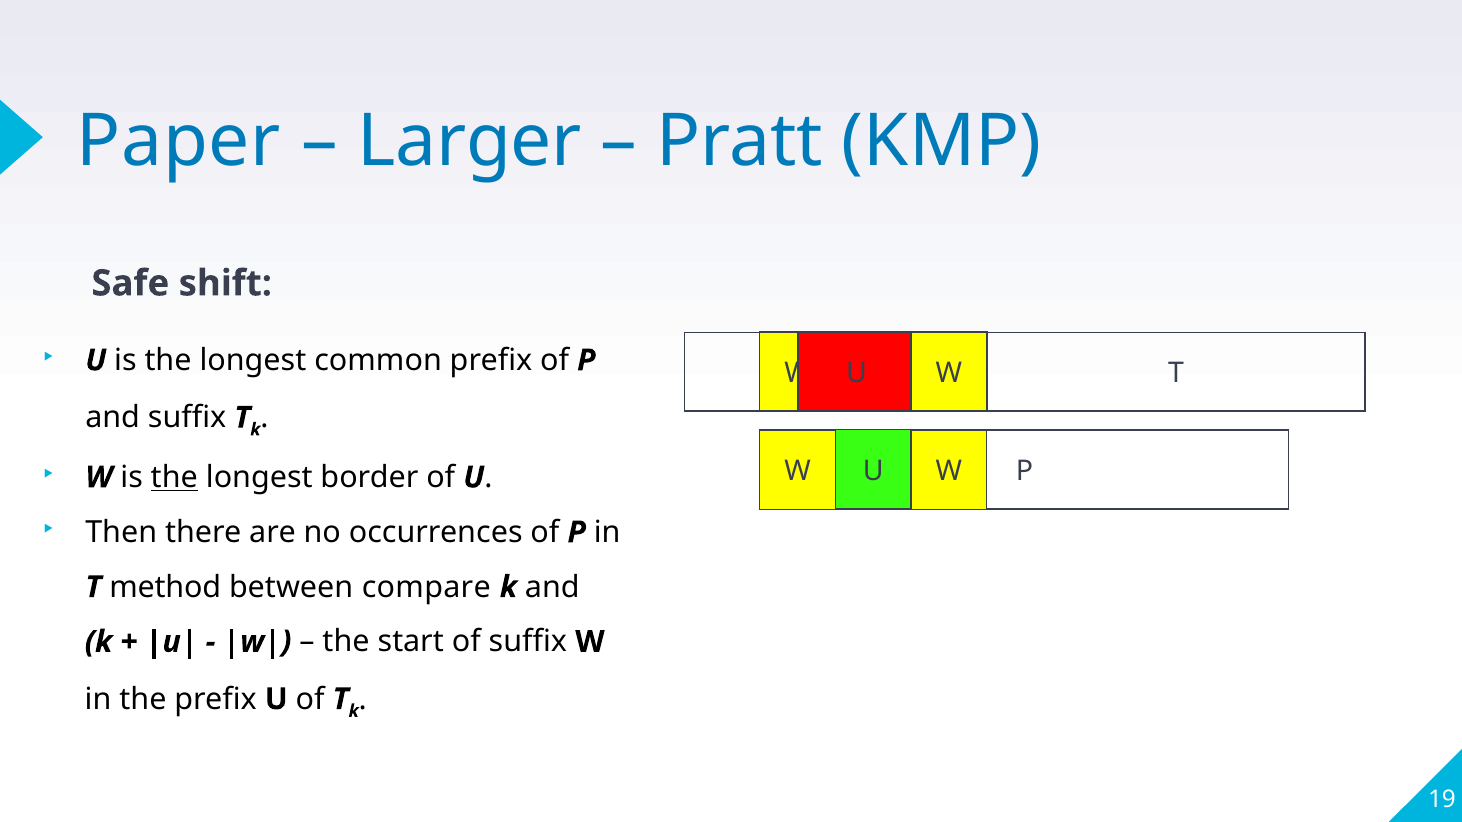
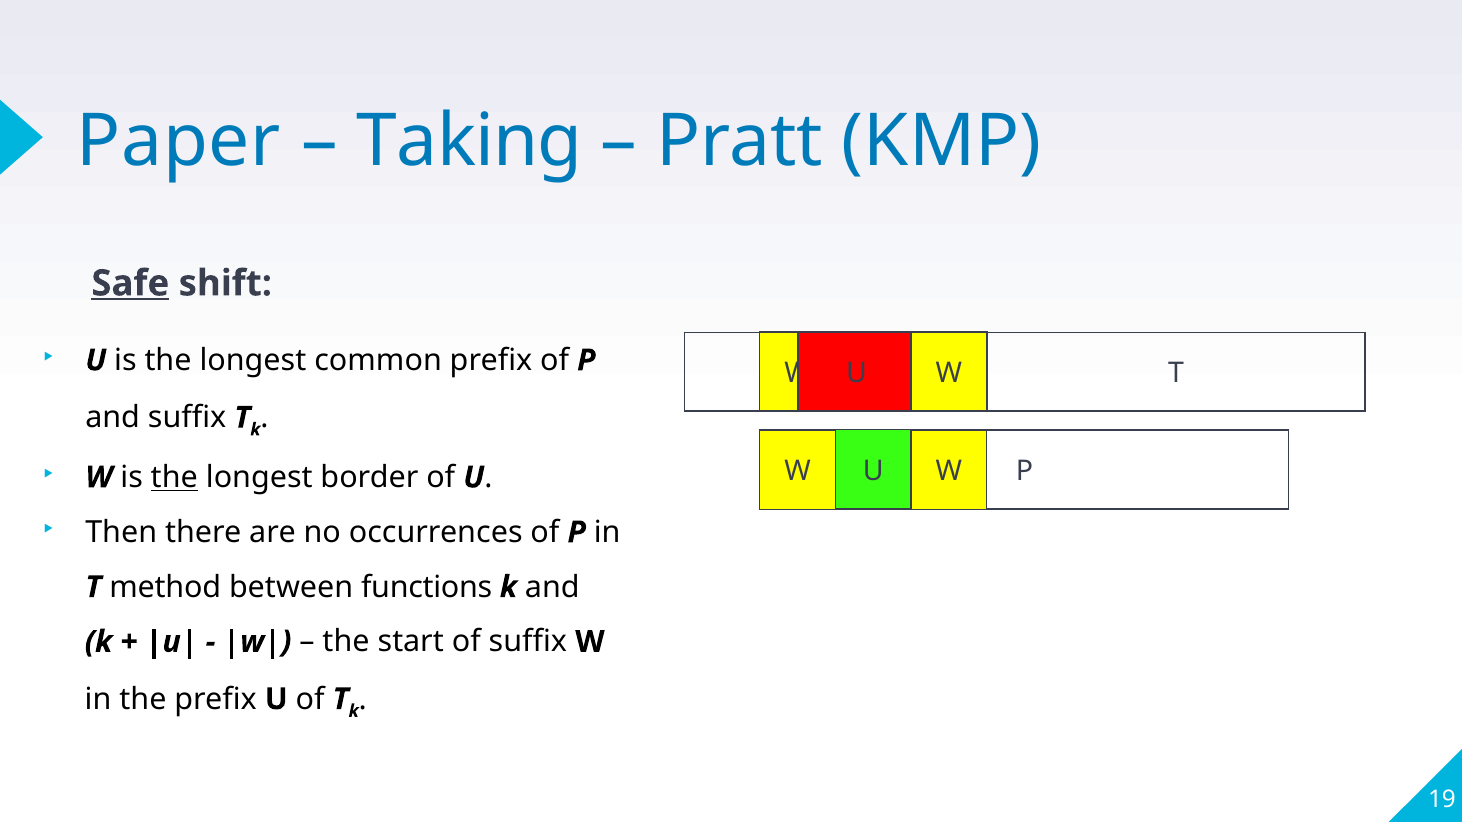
Larger: Larger -> Taking
Safe underline: none -> present
compare: compare -> functions
